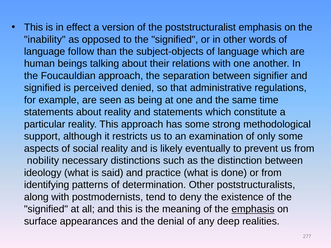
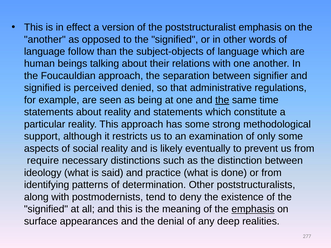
inability at (45, 39): inability -> another
the at (222, 100) underline: none -> present
nobility: nobility -> require
